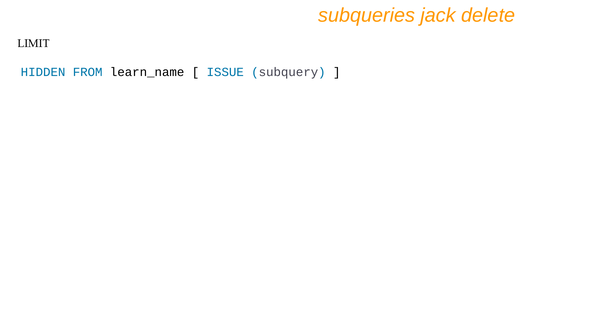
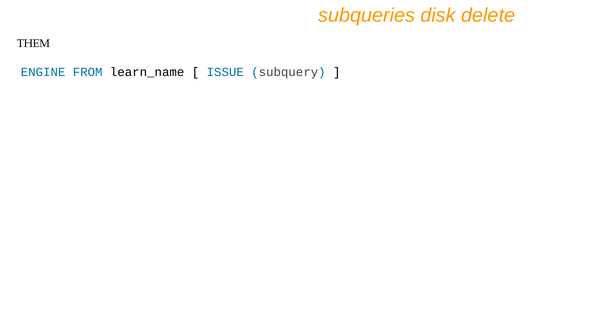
jack: jack -> disk
LIMIT: LIMIT -> THEM
HIDDEN: HIDDEN -> ENGINE
